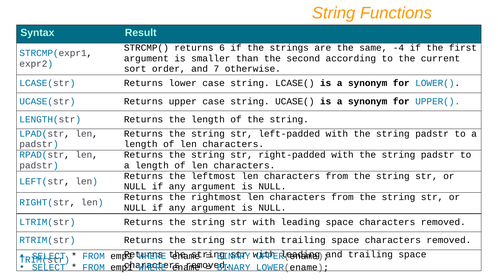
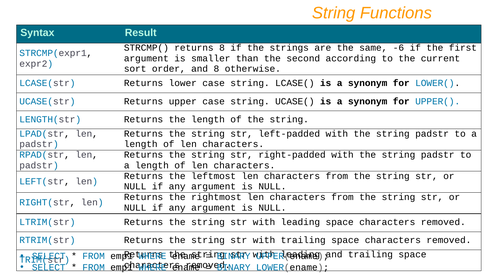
returns 6: 6 -> 8
-4: -4 -> -6
and 7: 7 -> 8
